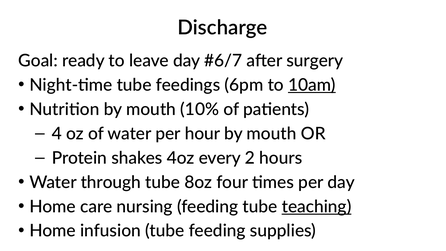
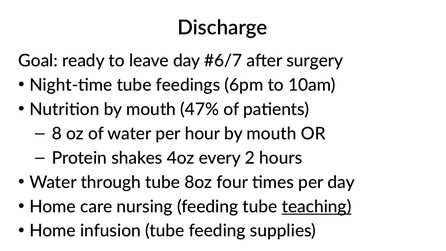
10am underline: present -> none
10%: 10% -> 47%
4: 4 -> 8
